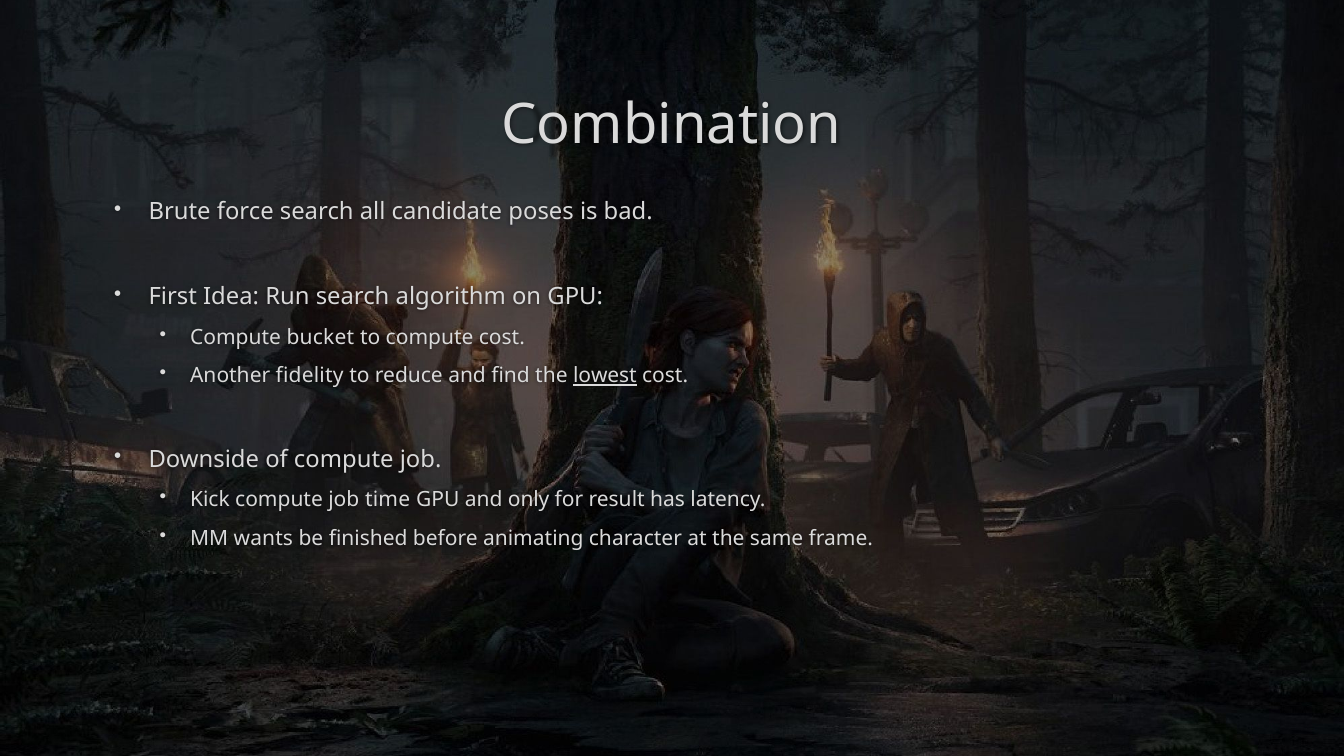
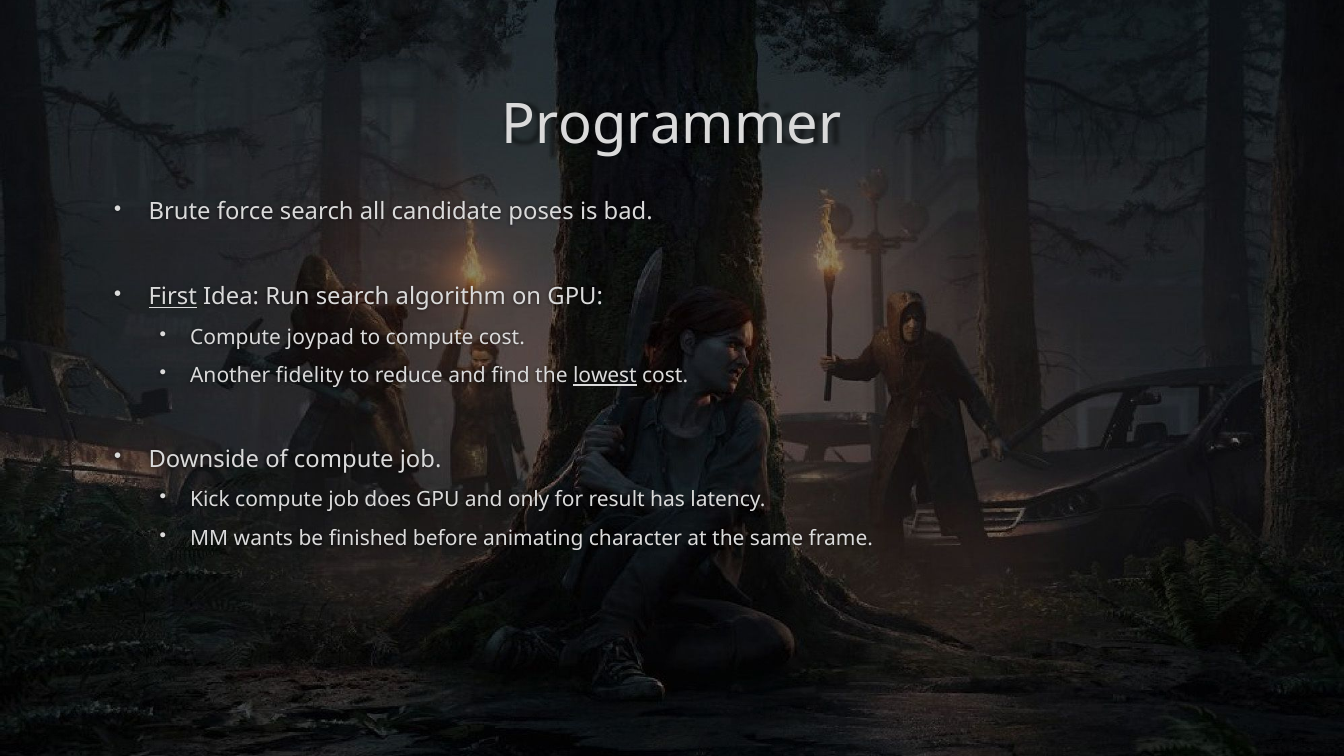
Combination: Combination -> Programmer
First underline: none -> present
bucket: bucket -> joypad
time: time -> does
